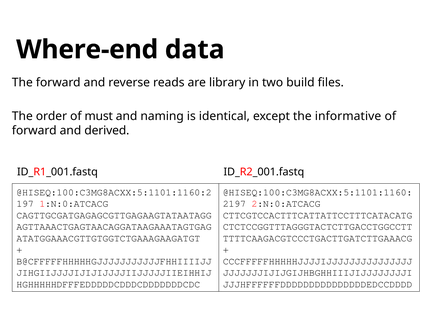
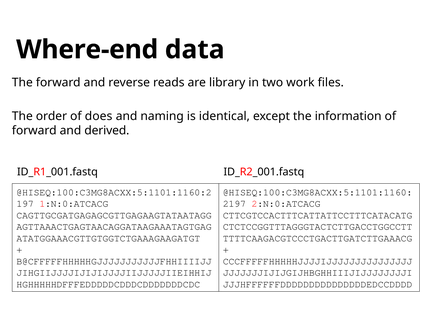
build: build -> work
must: must -> does
informative: informative -> information
